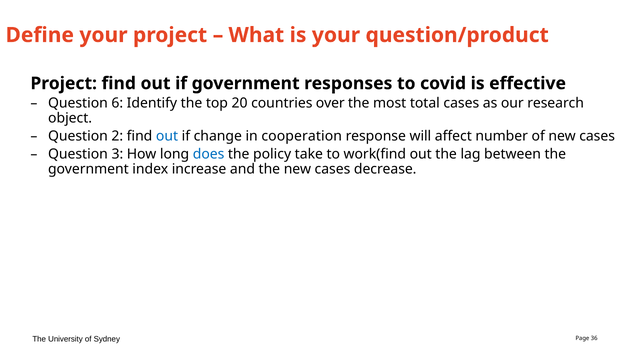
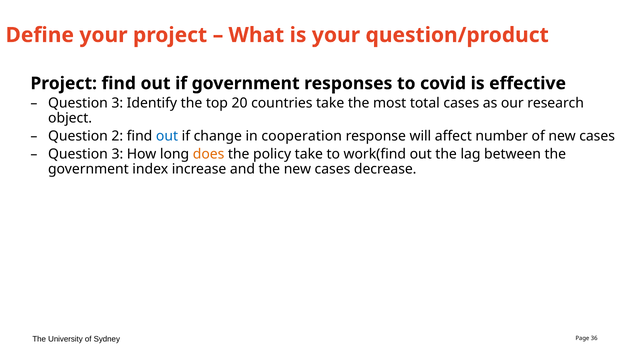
6 at (117, 103): 6 -> 3
countries over: over -> take
does colour: blue -> orange
